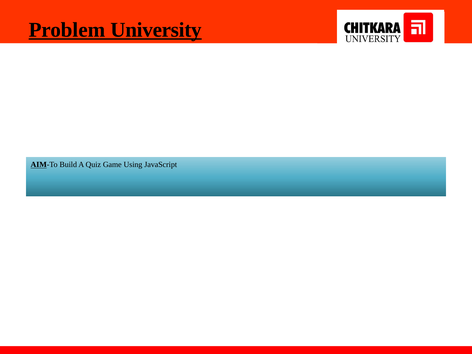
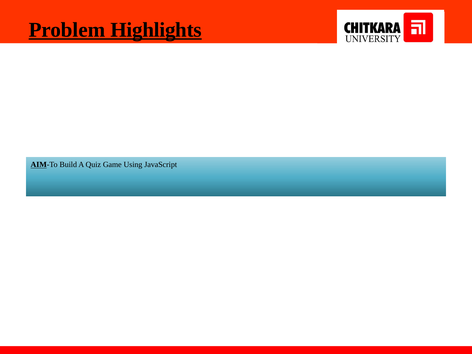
University: University -> Highlights
